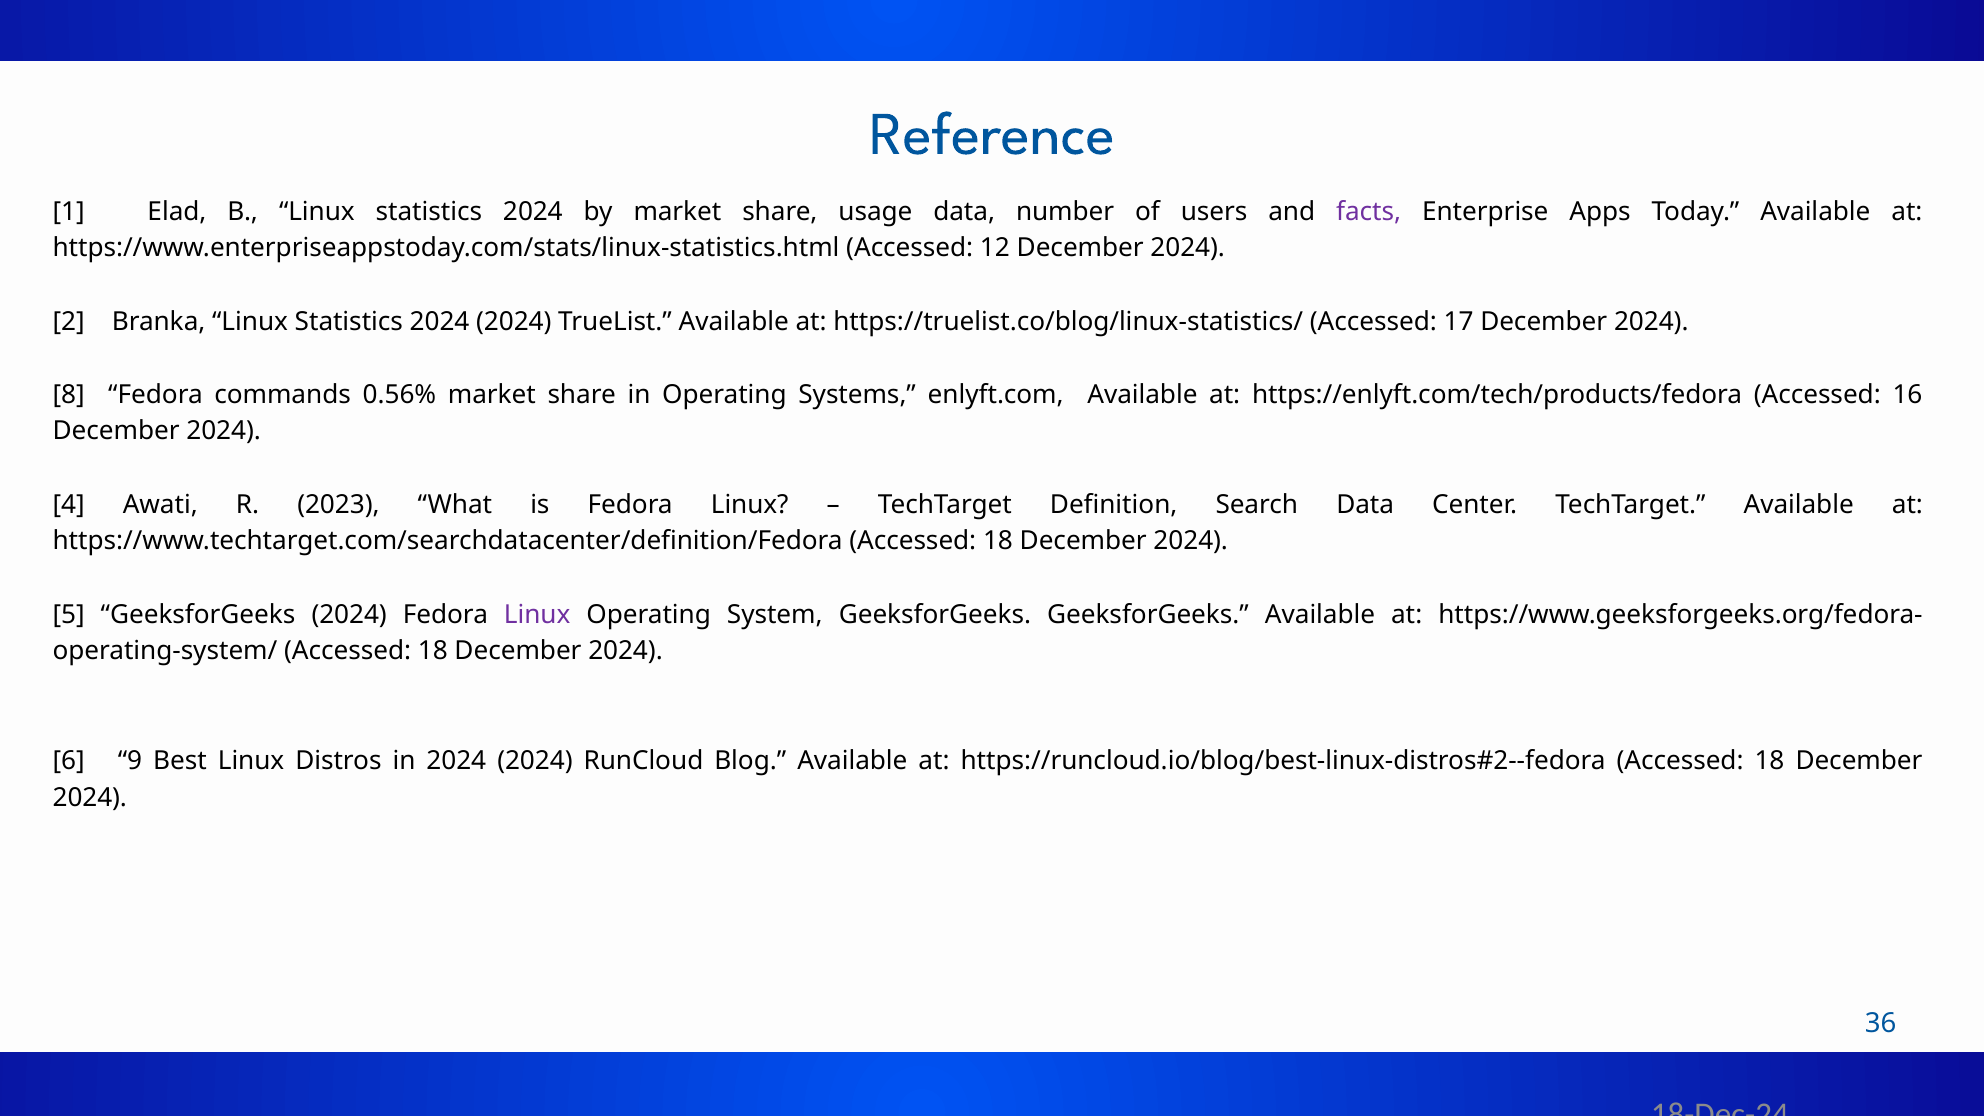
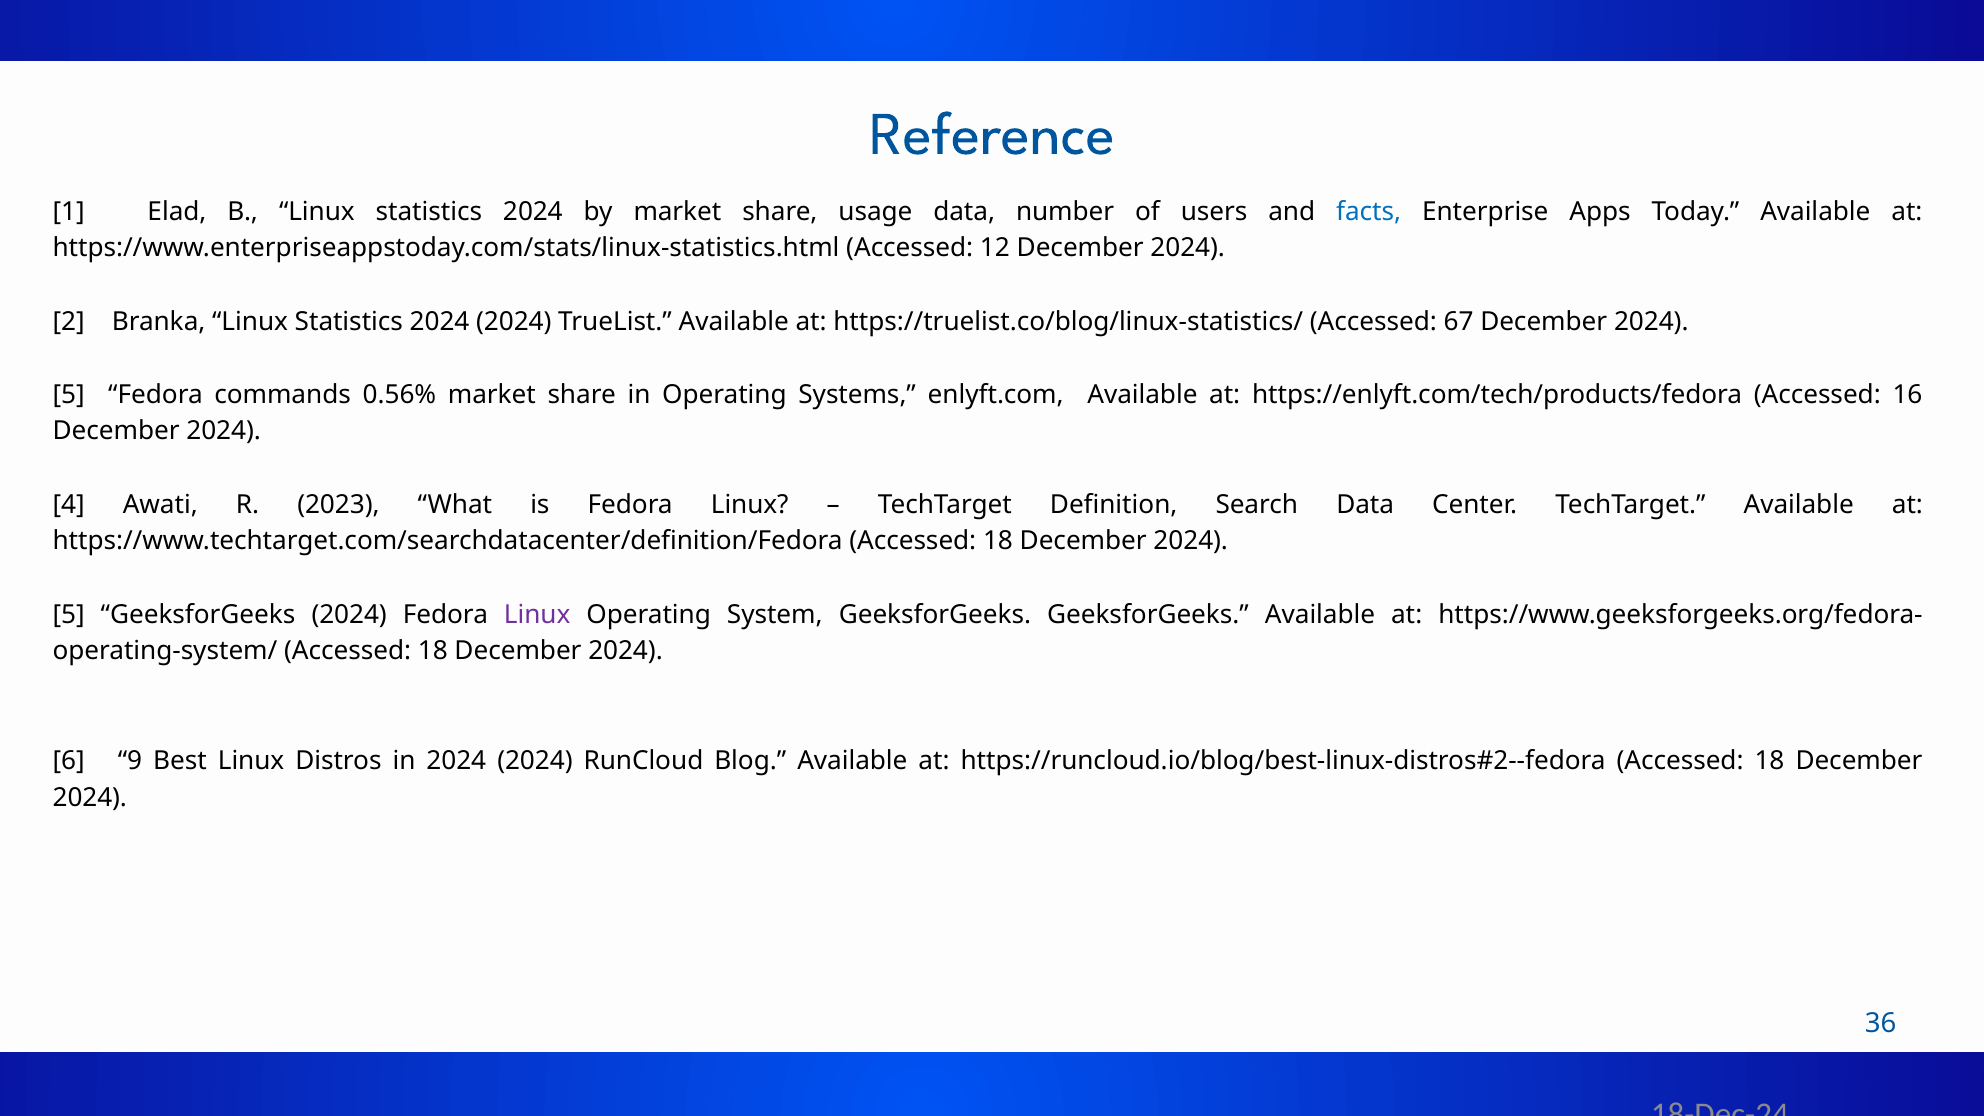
facts colour: purple -> blue
17: 17 -> 67
8 at (69, 395): 8 -> 5
